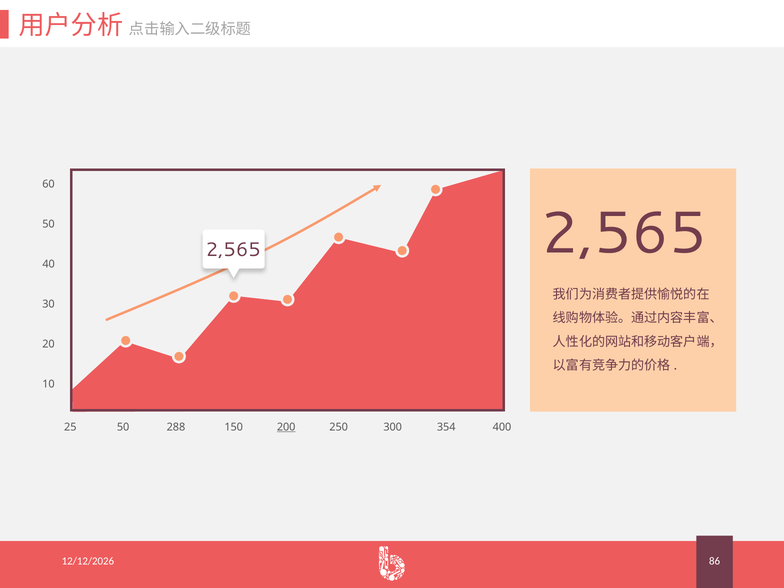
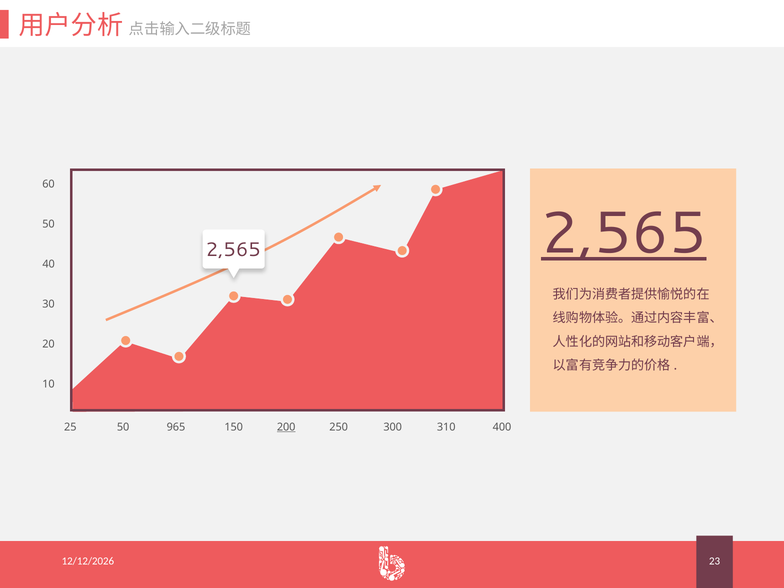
2,565 at (624, 233) underline: none -> present
288: 288 -> 965
354: 354 -> 310
86: 86 -> 23
